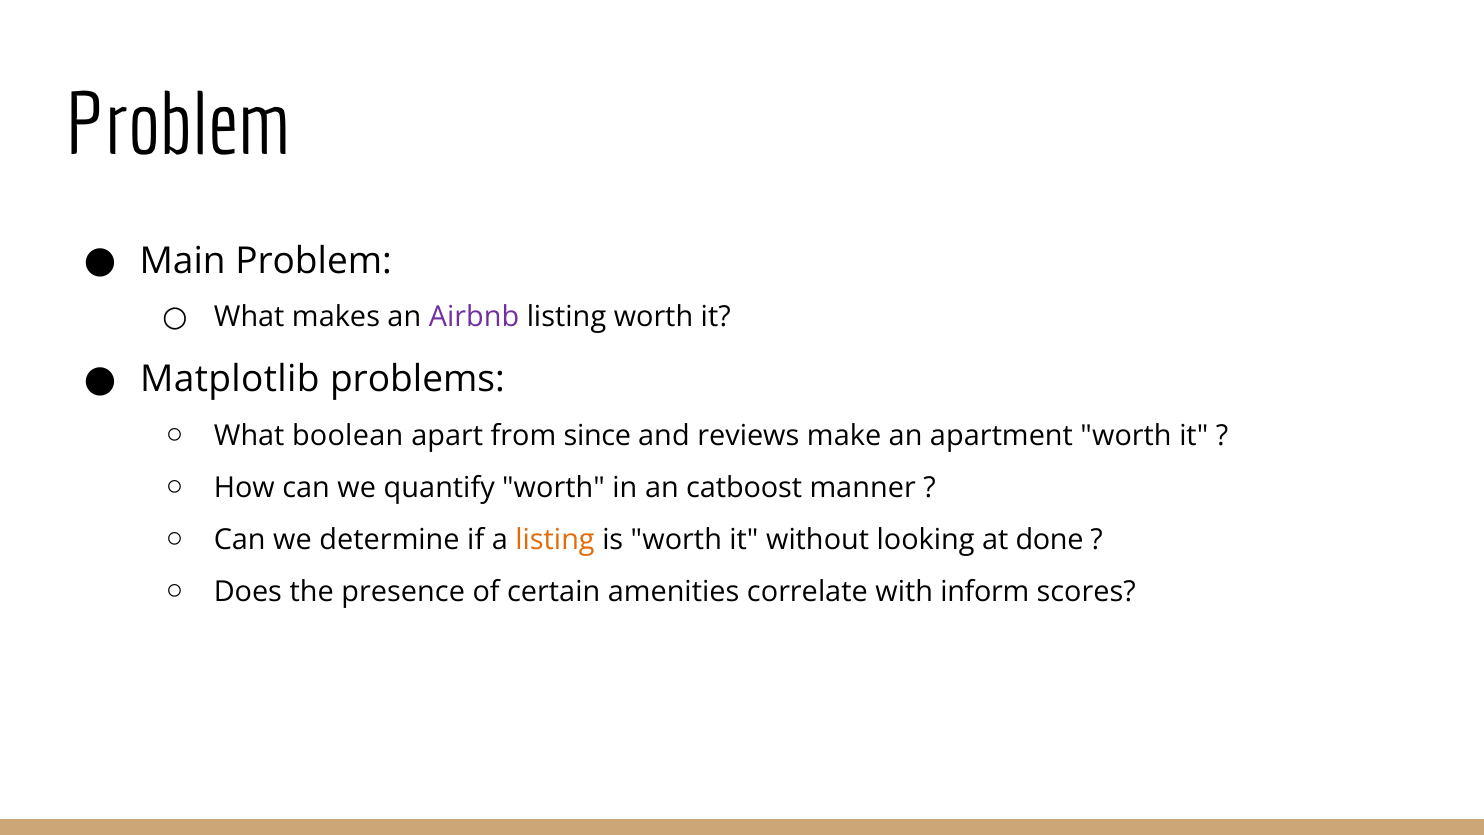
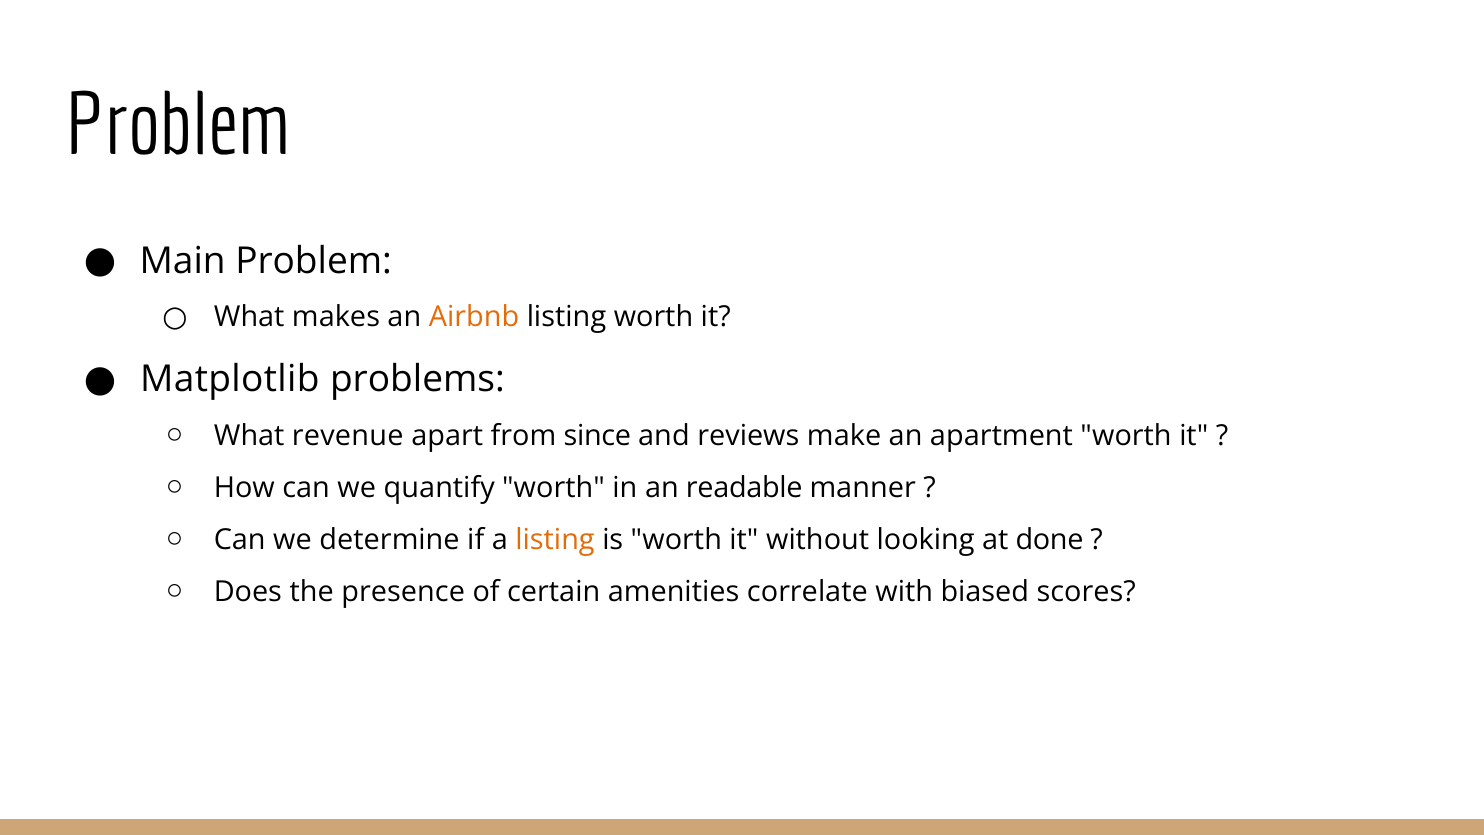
Airbnb colour: purple -> orange
boolean: boolean -> revenue
catboost: catboost -> readable
inform: inform -> biased
